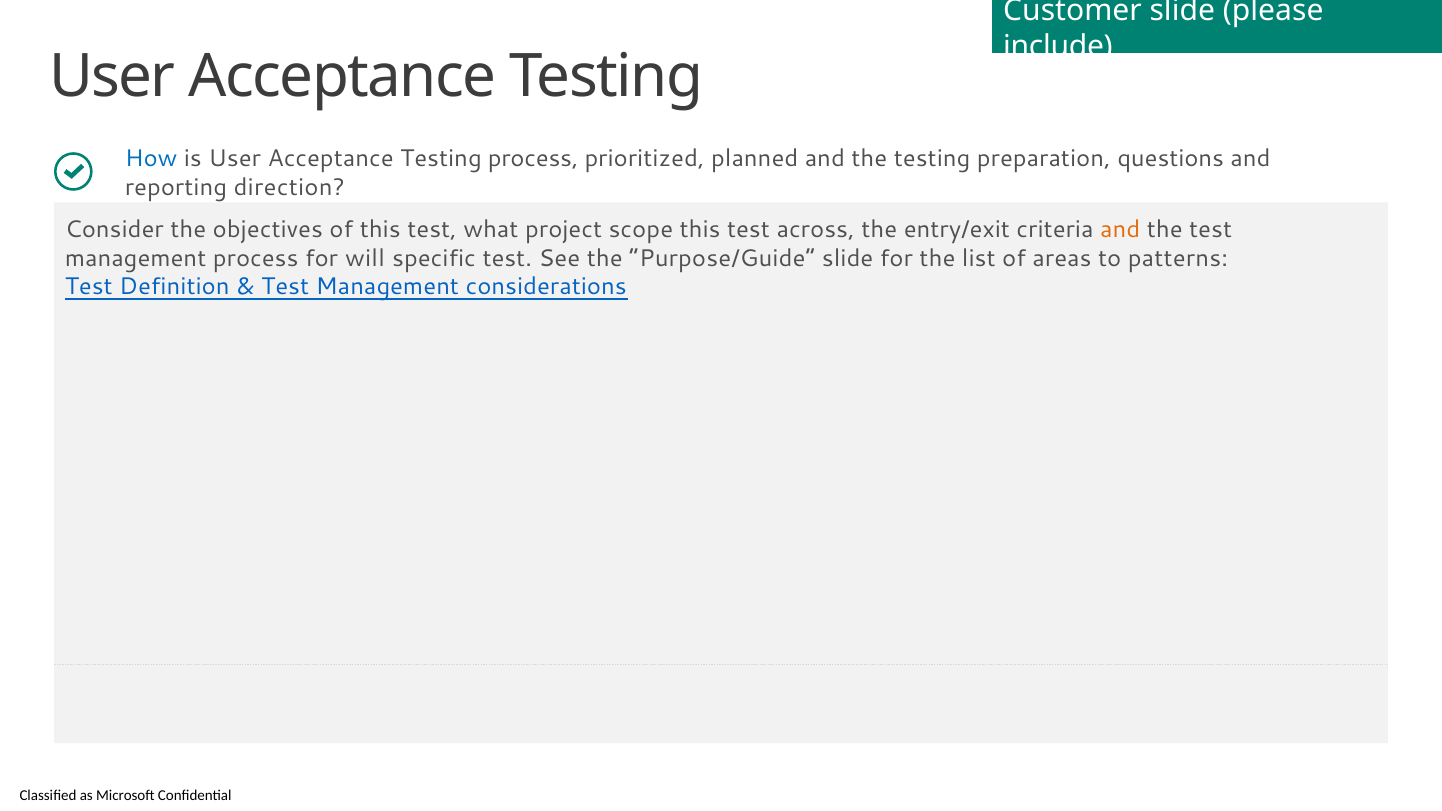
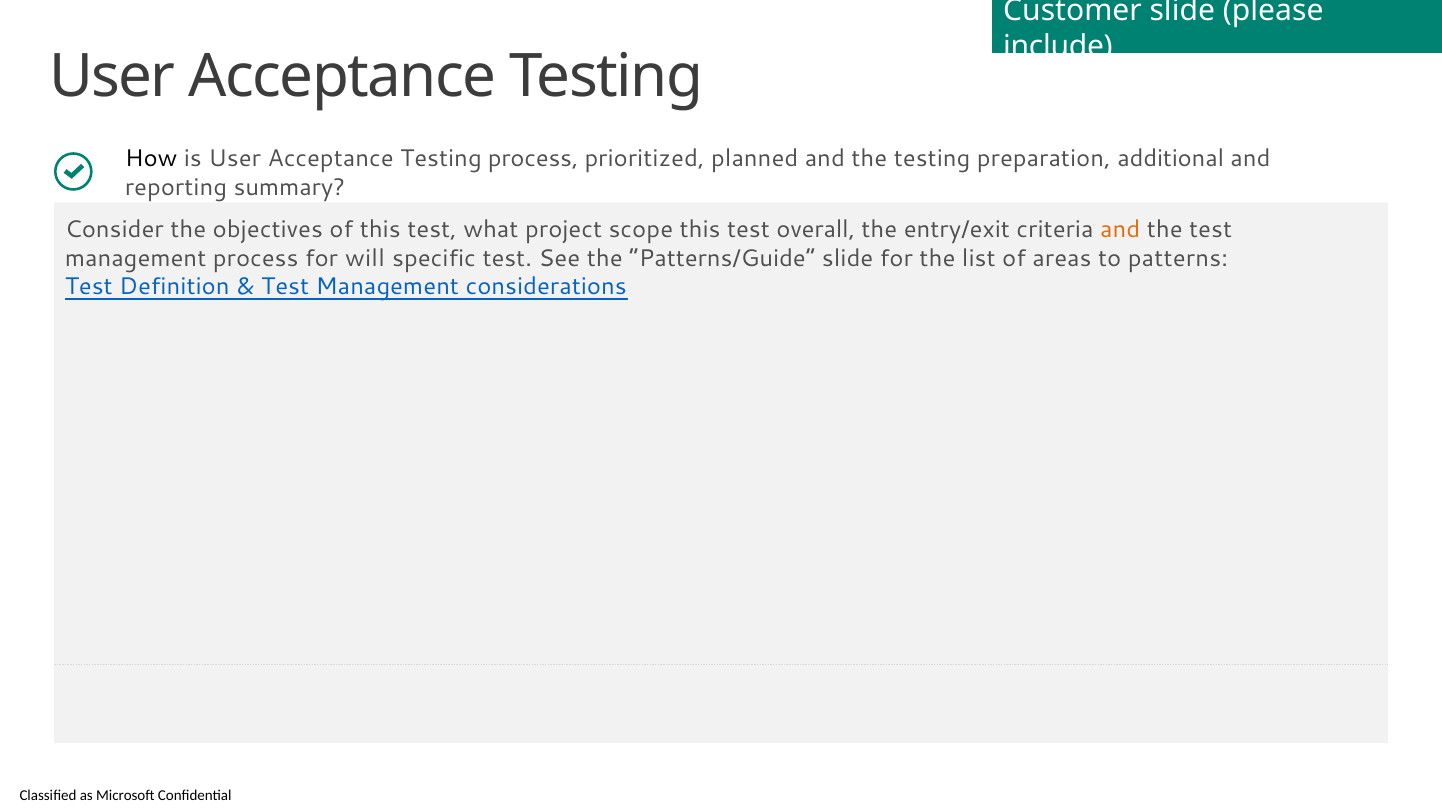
How colour: blue -> black
questions: questions -> additional
direction: direction -> summary
across: across -> overall
Purpose/Guide: Purpose/Guide -> Patterns/Guide
